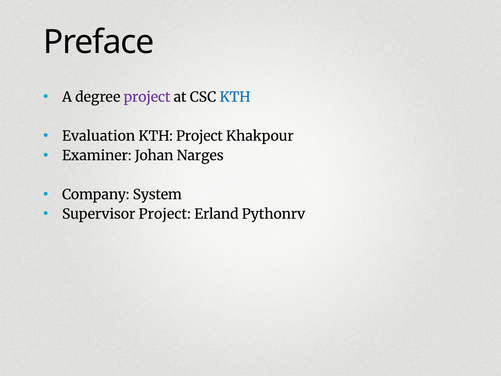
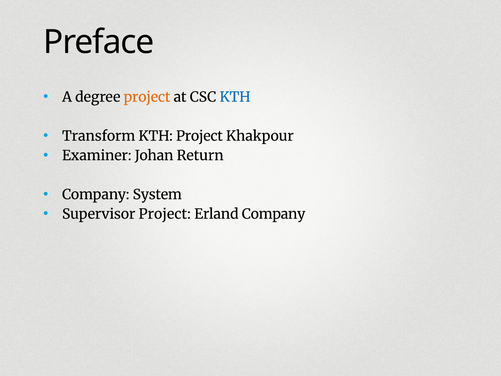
project at (147, 97) colour: purple -> orange
Evaluation: Evaluation -> Transform
Narges: Narges -> Return
Erland Pythonrv: Pythonrv -> Company
